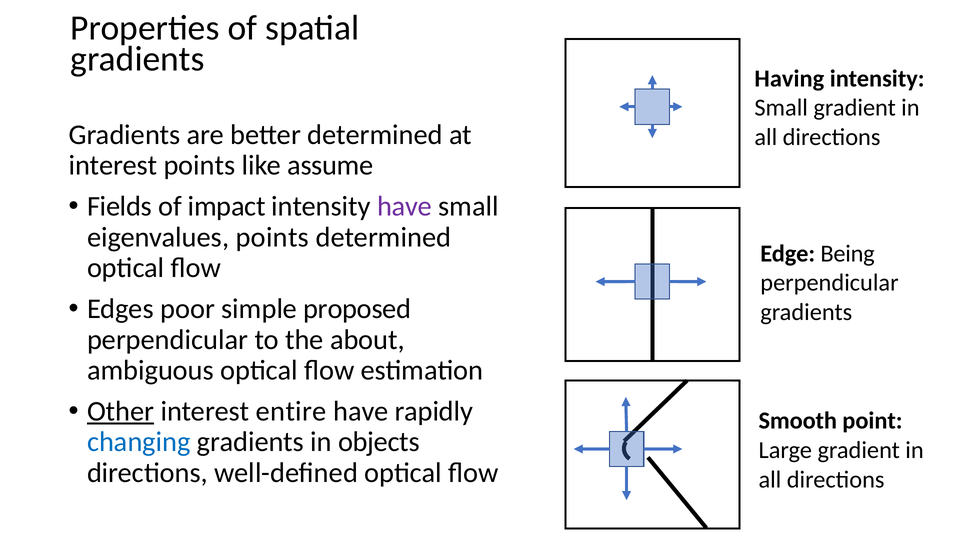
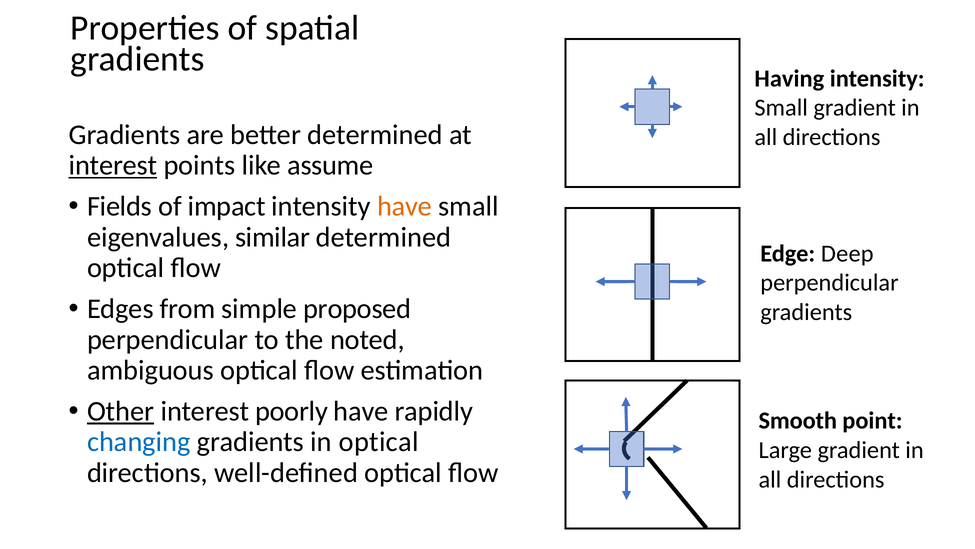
interest at (113, 165) underline: none -> present
have at (405, 206) colour: purple -> orange
eigenvalues points: points -> similar
Being: Being -> Deep
poor: poor -> from
about: about -> noted
entire: entire -> poorly
in objects: objects -> optical
